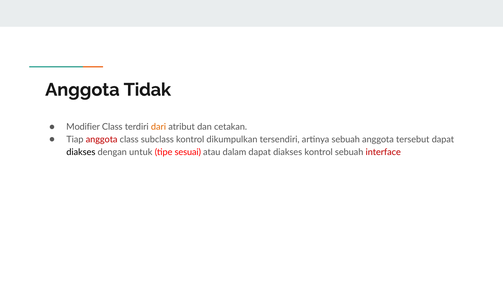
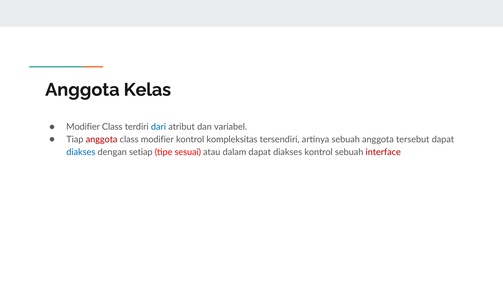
Tidak: Tidak -> Kelas
dari colour: orange -> blue
cetakan: cetakan -> variabel
class subclass: subclass -> modifier
dikumpulkan: dikumpulkan -> kompleksitas
diakses at (81, 152) colour: black -> blue
untuk: untuk -> setiap
